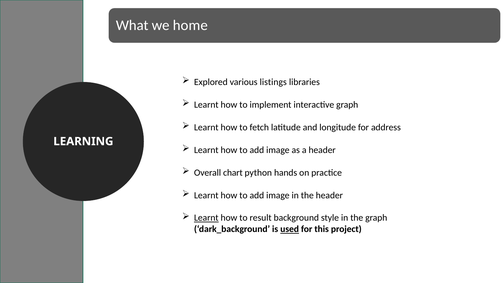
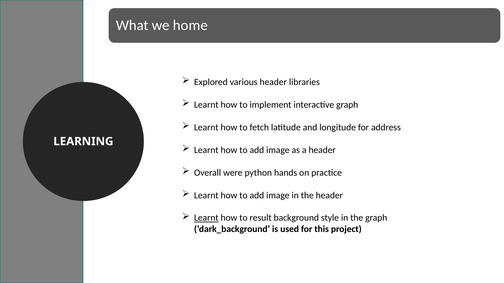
various listings: listings -> header
chart: chart -> were
used underline: present -> none
